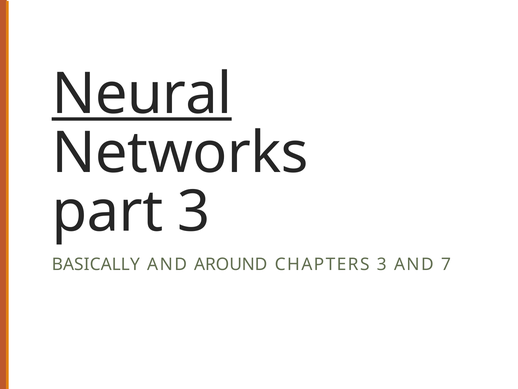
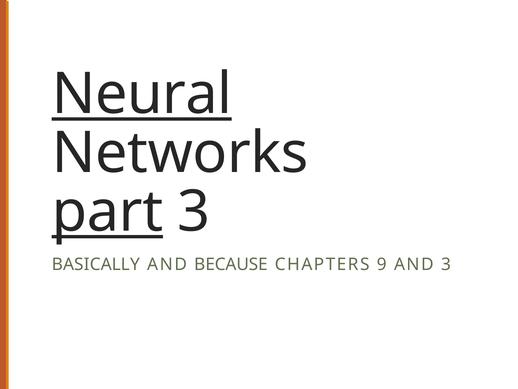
part underline: none -> present
AROUND: AROUND -> BECAUSE
CHAPTERS 3: 3 -> 9
AND 7: 7 -> 3
